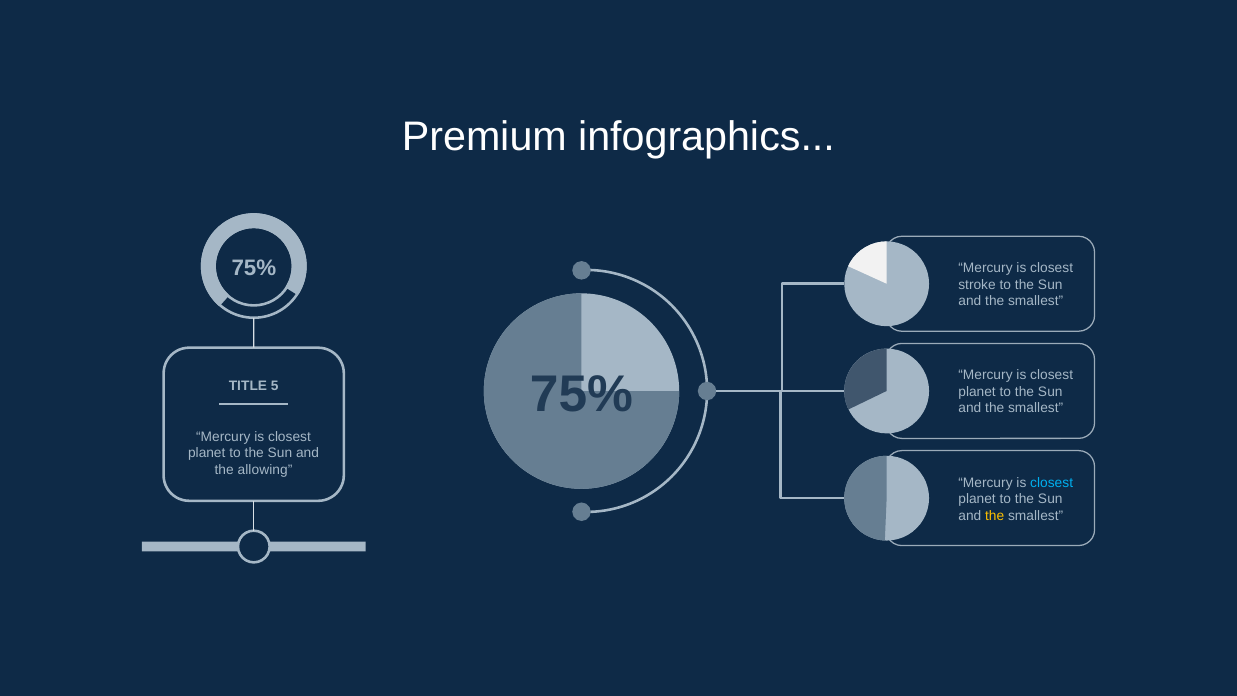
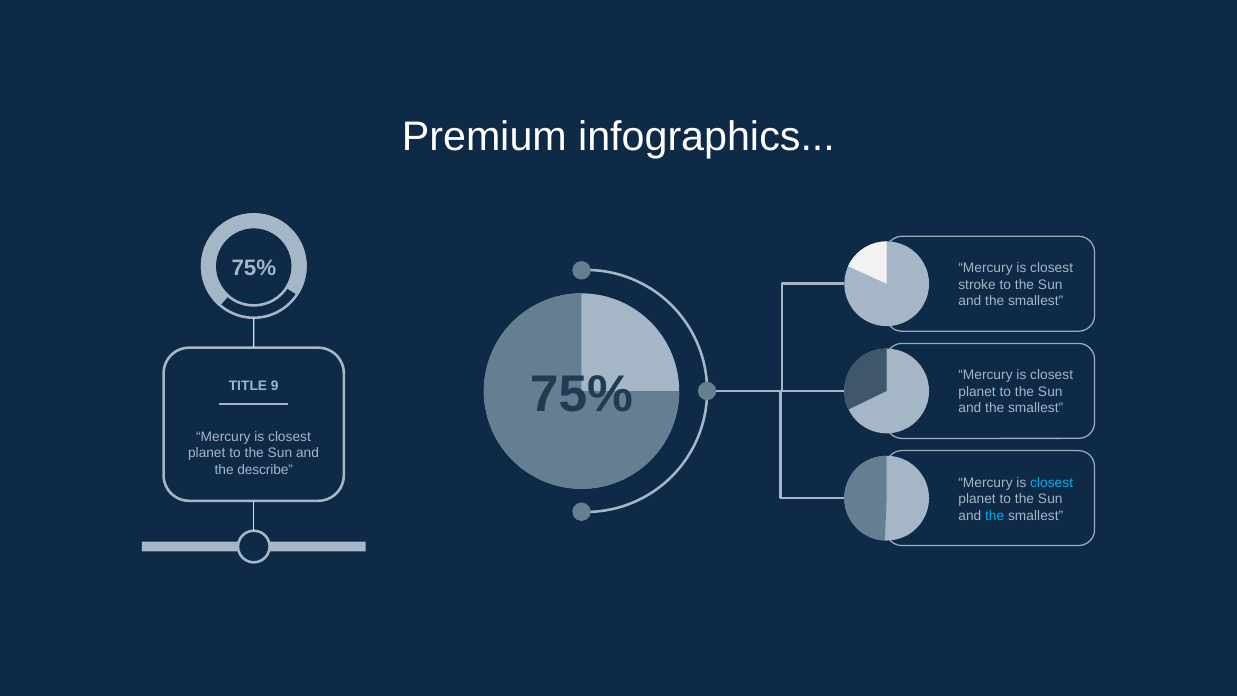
5: 5 -> 9
allowing: allowing -> describe
the at (995, 515) colour: yellow -> light blue
